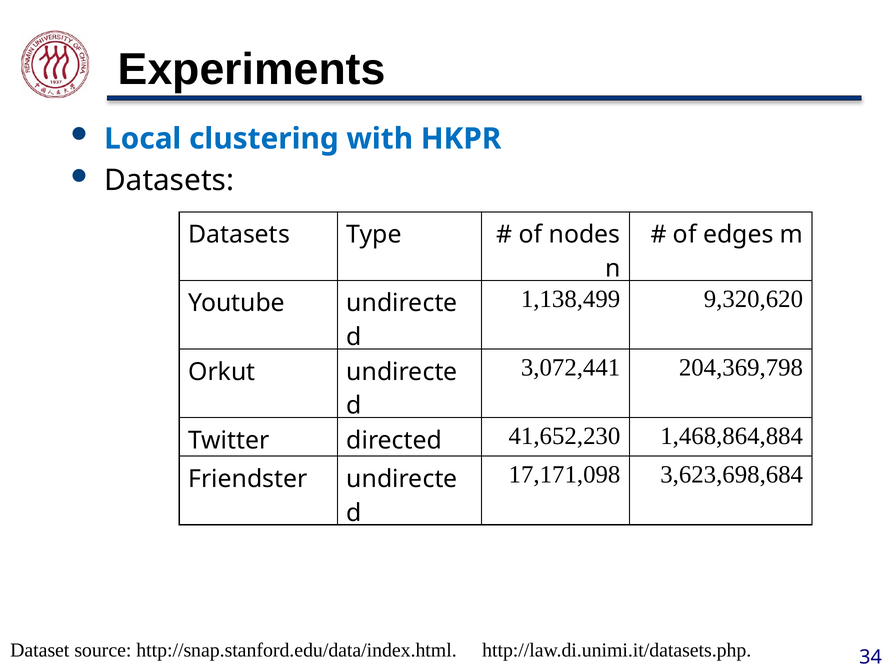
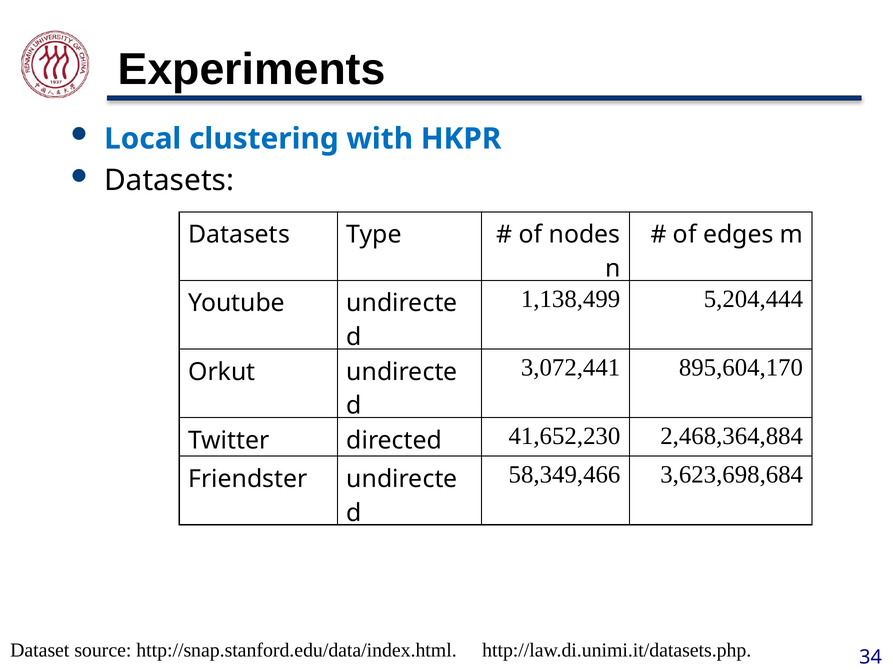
9,320,620: 9,320,620 -> 5,204,444
204,369,798: 204,369,798 -> 895,604,170
1,468,864,884: 1,468,864,884 -> 2,468,364,884
17,171,098: 17,171,098 -> 58,349,466
